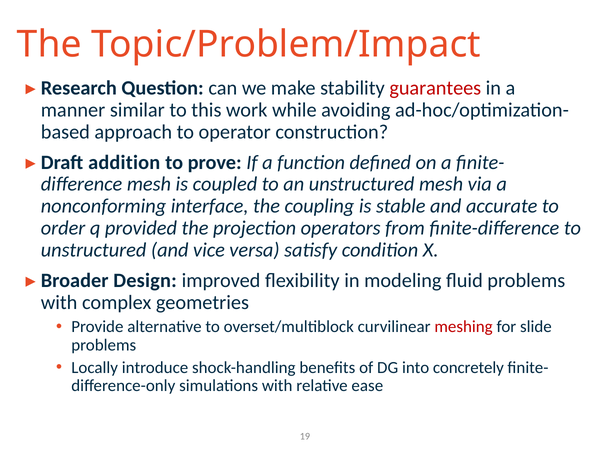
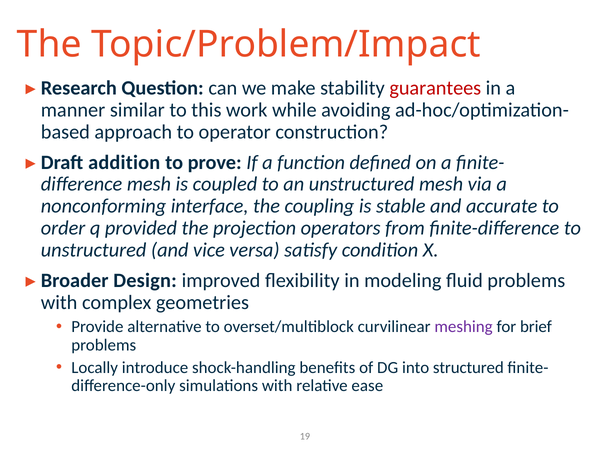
meshing colour: red -> purple
slide: slide -> brief
concretely: concretely -> structured
